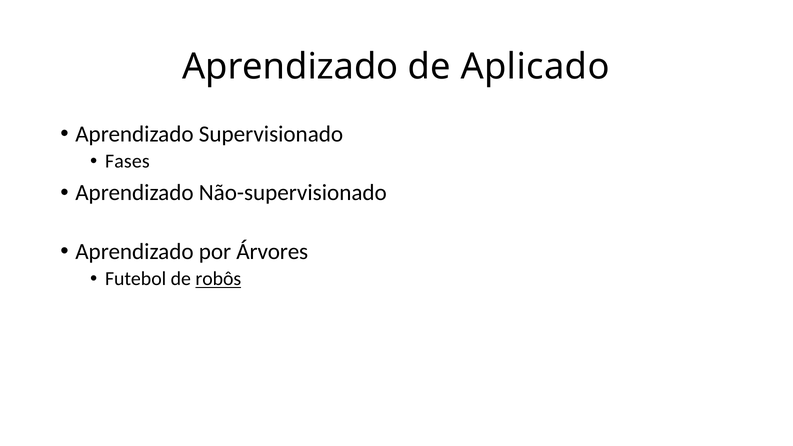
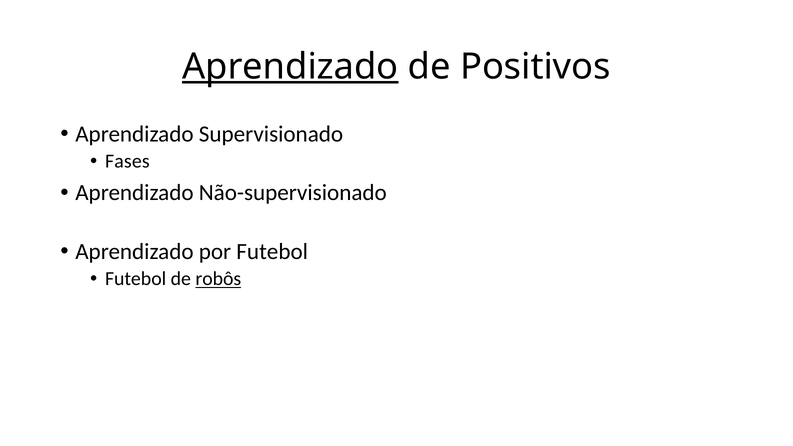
Aprendizado at (290, 67) underline: none -> present
Aplicado: Aplicado -> Positivos
por Árvores: Árvores -> Futebol
